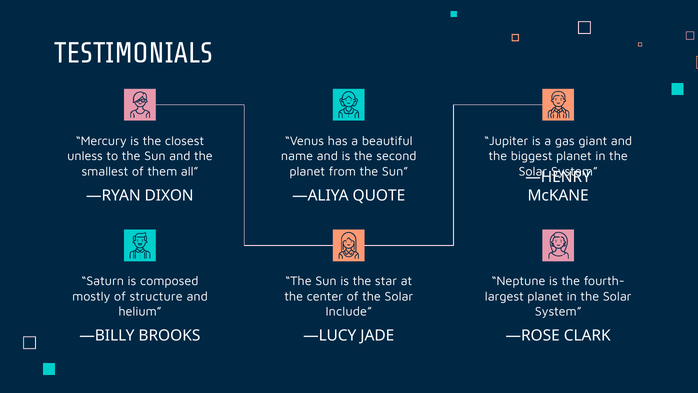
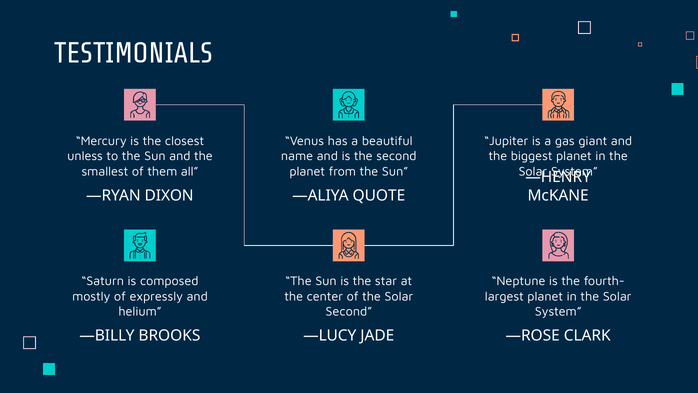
structure: structure -> expressly
Include at (349, 311): Include -> Second
